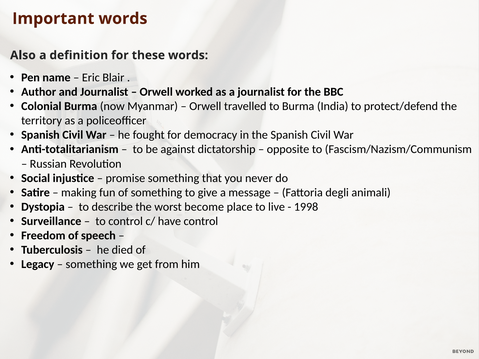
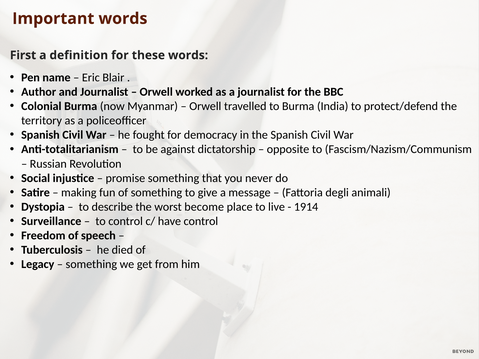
Also: Also -> First
1998: 1998 -> 1914
